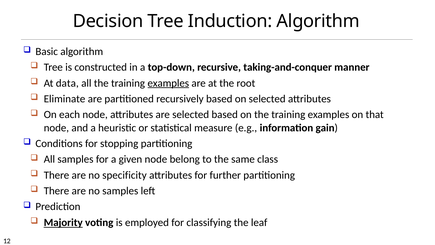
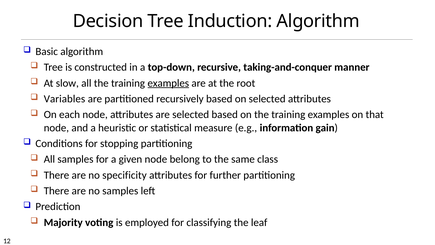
data: data -> slow
Eliminate: Eliminate -> Variables
Majority underline: present -> none
